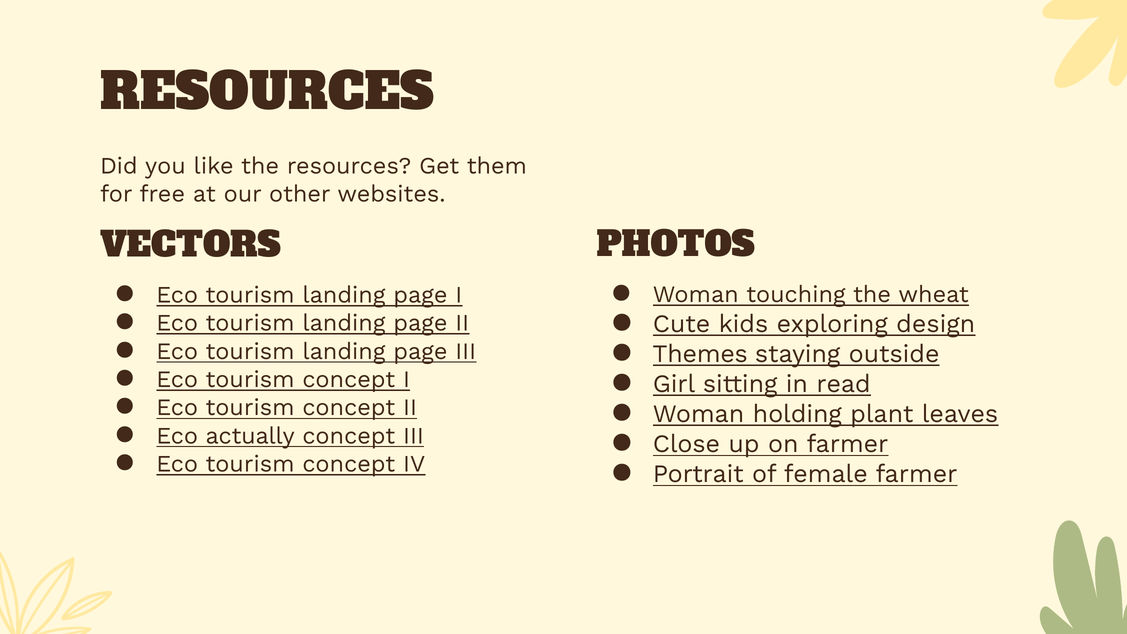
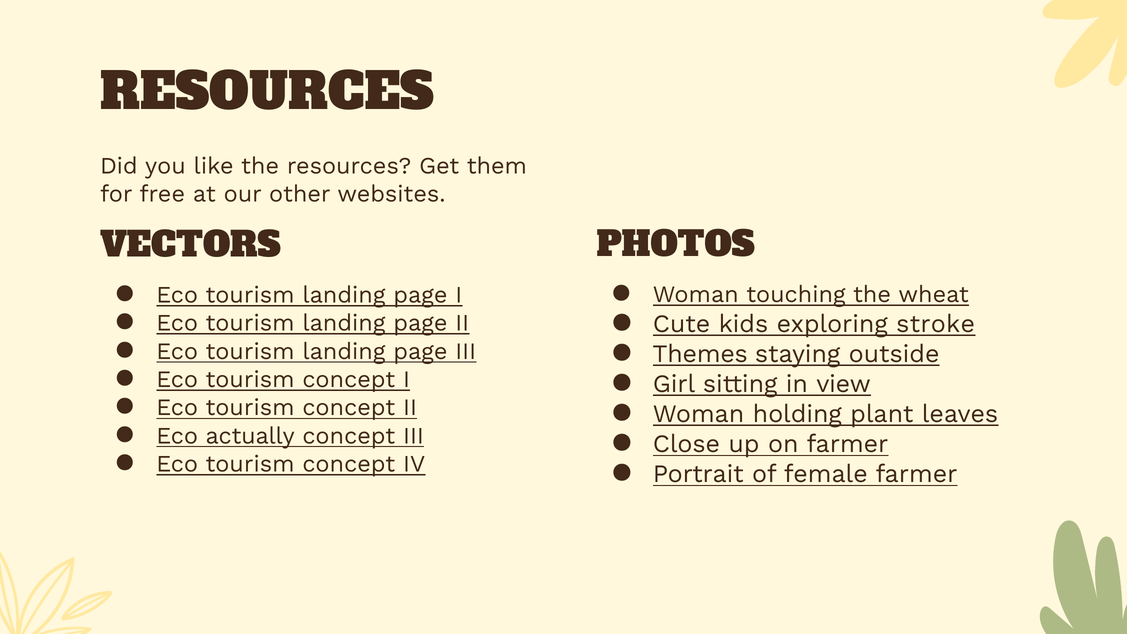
design: design -> stroke
read: read -> view
